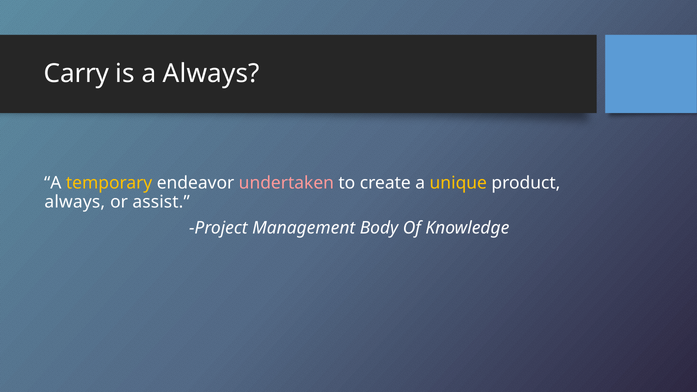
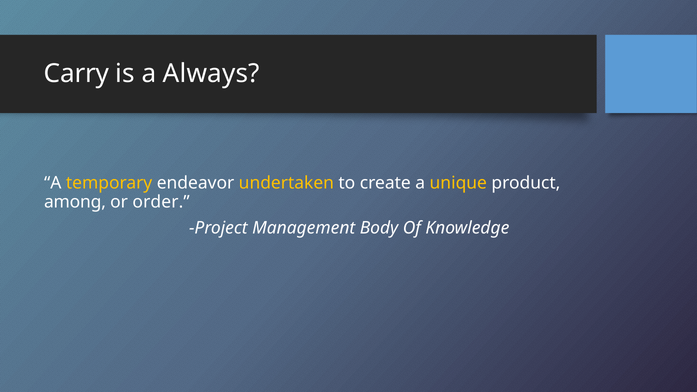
undertaken colour: pink -> yellow
always at (75, 202): always -> among
assist: assist -> order
